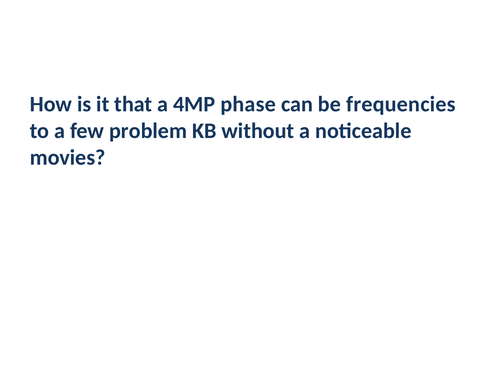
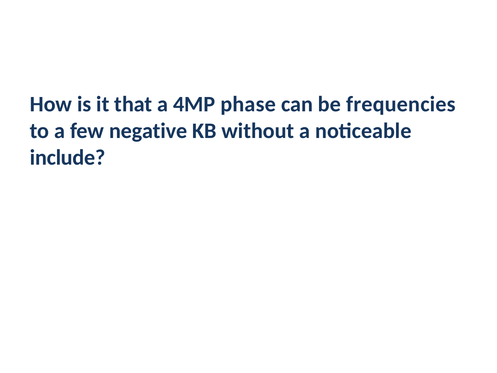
problem: problem -> negative
movies: movies -> include
